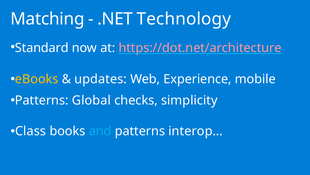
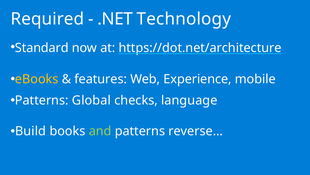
Matching: Matching -> Required
https://dot.net/architecture colour: pink -> white
updates: updates -> features
simplicity: simplicity -> language
Class: Class -> Build
and colour: light blue -> light green
interop…: interop… -> reverse…
